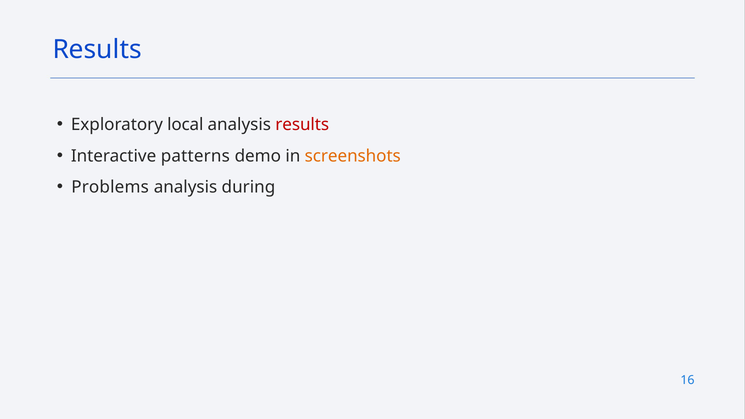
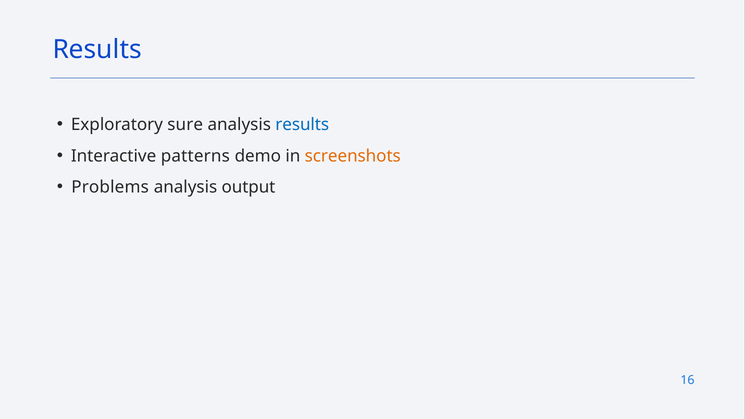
local: local -> sure
results at (302, 125) colour: red -> blue
during: during -> output
